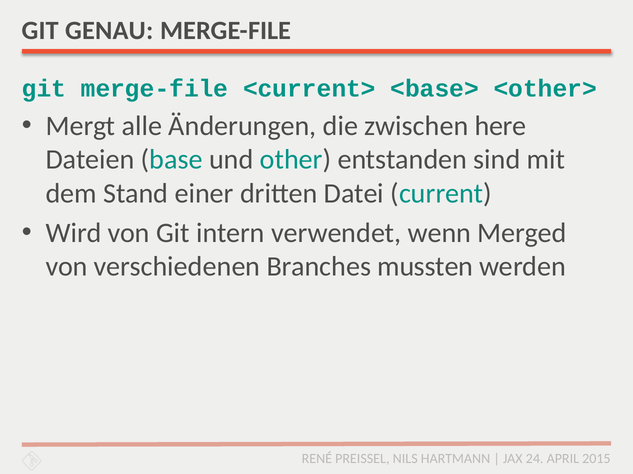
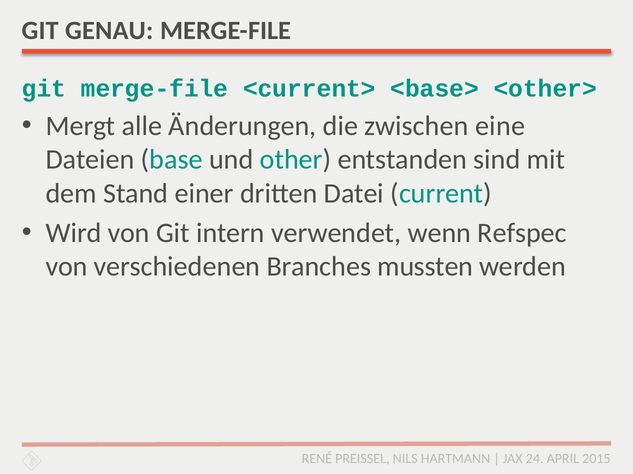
here: here -> eine
Merged: Merged -> Refspec
